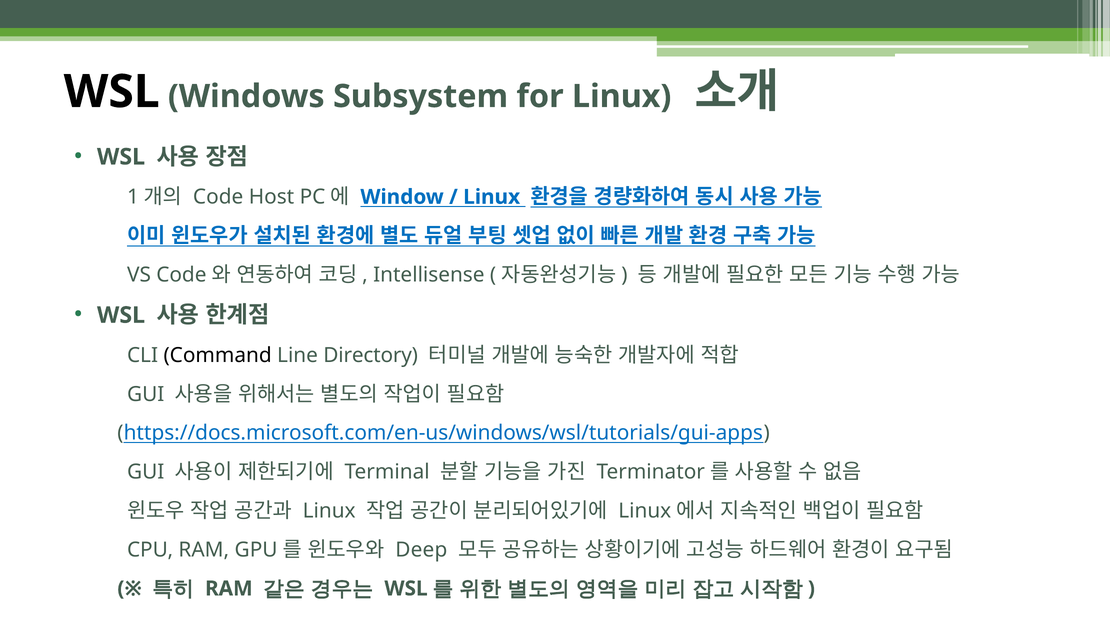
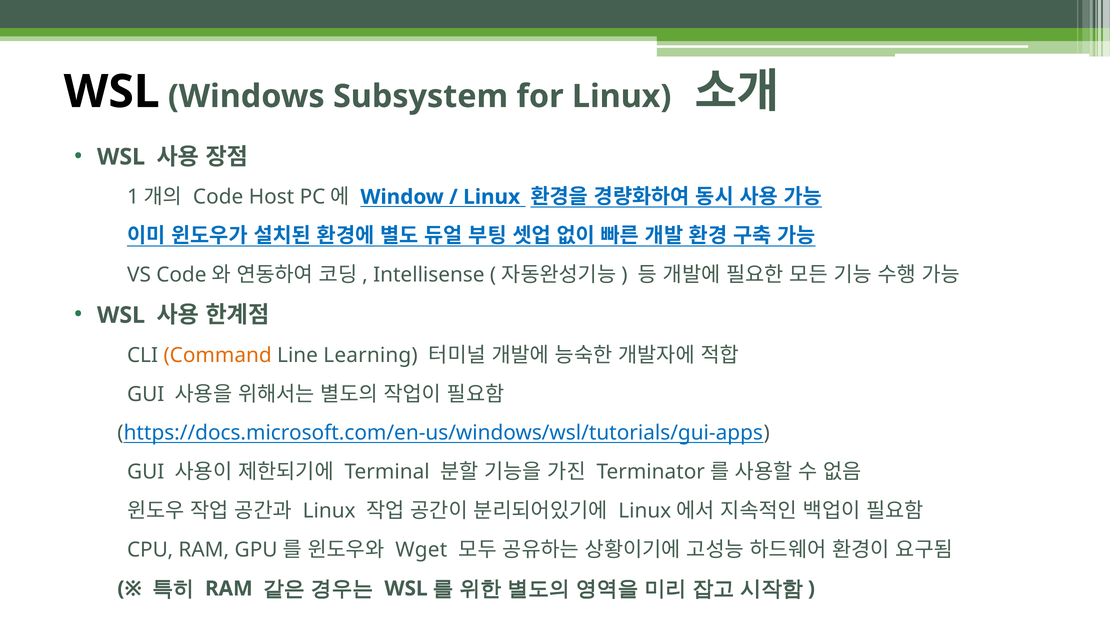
Command colour: black -> orange
Directory: Directory -> Learning
Deep: Deep -> Wget
